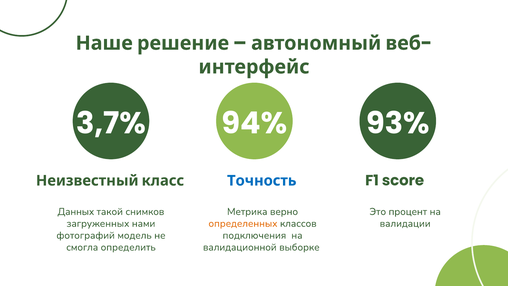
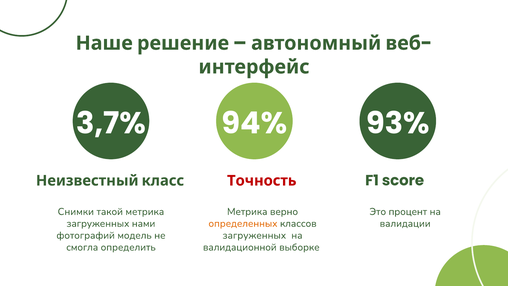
Точность colour: blue -> red
Данных: Данных -> Снимки
такой снимков: снимков -> метрика
подключения at (254, 235): подключения -> загруженных
